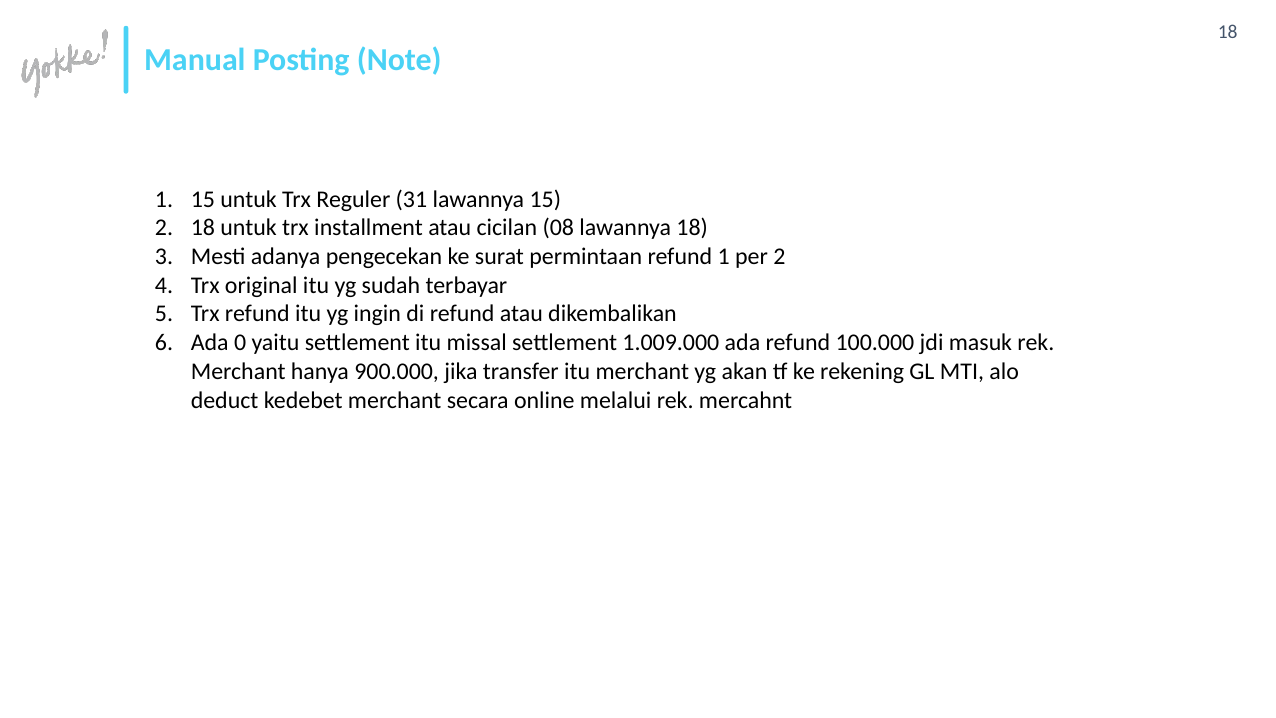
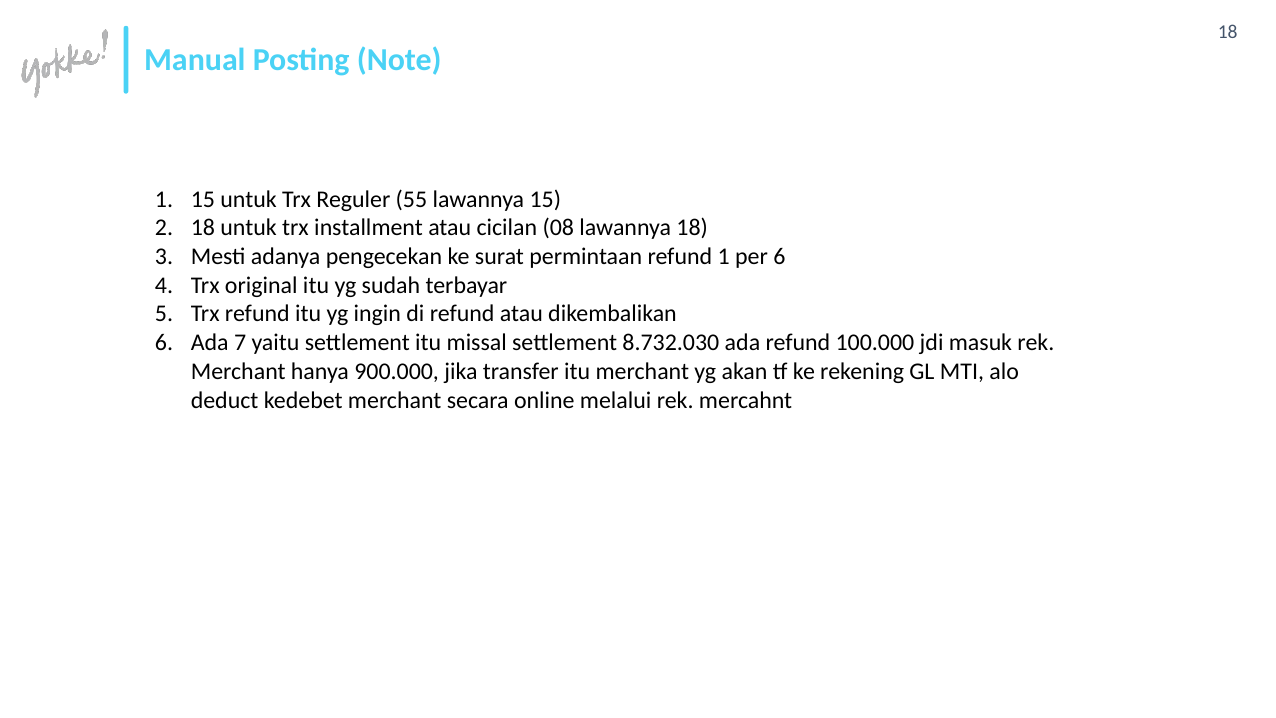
31: 31 -> 55
per 2: 2 -> 6
0: 0 -> 7
1.009.000: 1.009.000 -> 8.732.030
